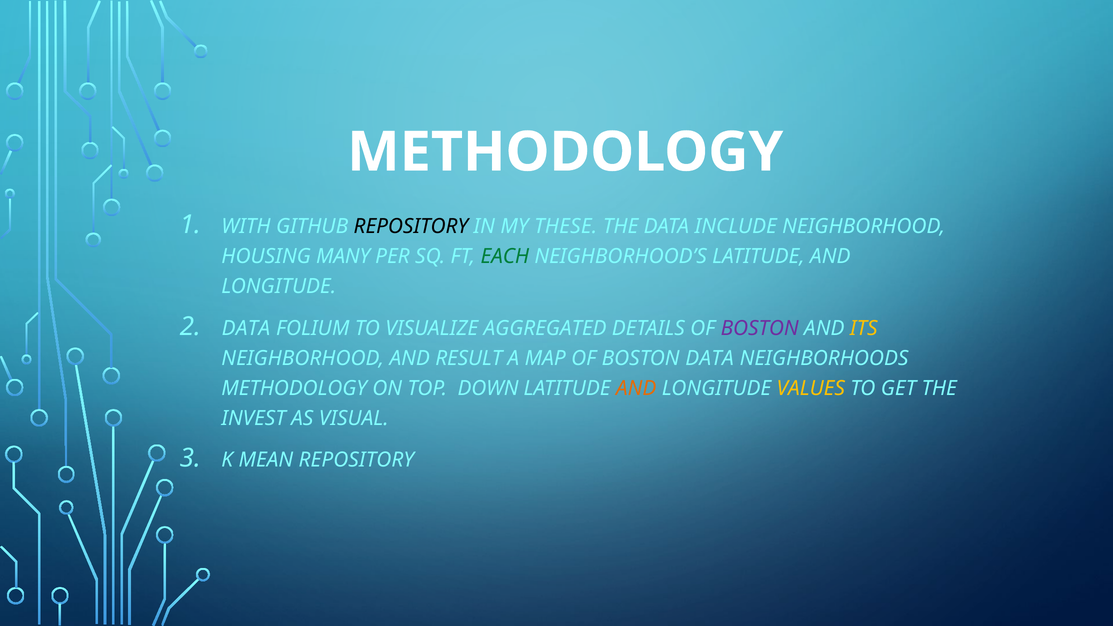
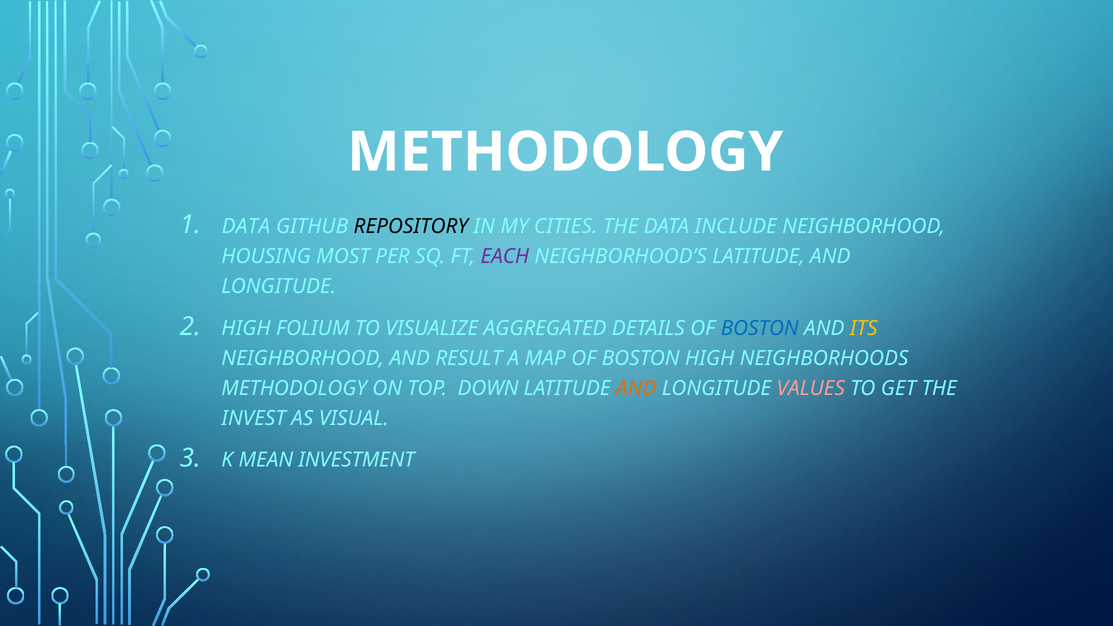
WITH at (246, 227): WITH -> DATA
THESE: THESE -> CITIES
MANY: MANY -> MOST
EACH colour: green -> purple
DATA at (246, 328): DATA -> HIGH
BOSTON at (760, 328) colour: purple -> blue
BOSTON DATA: DATA -> HIGH
VALUES colour: yellow -> pink
MEAN REPOSITORY: REPOSITORY -> INVESTMENT
